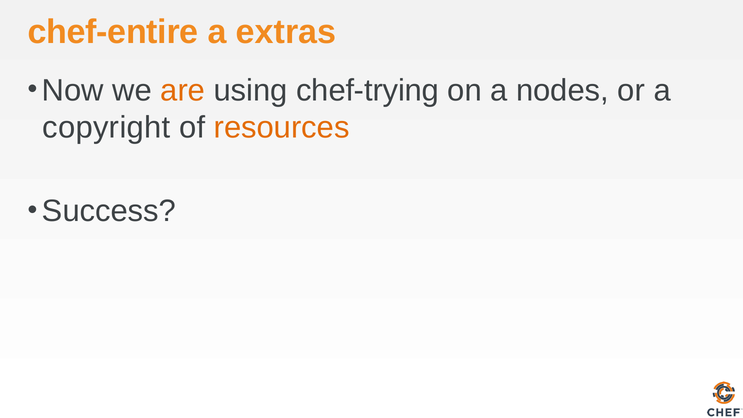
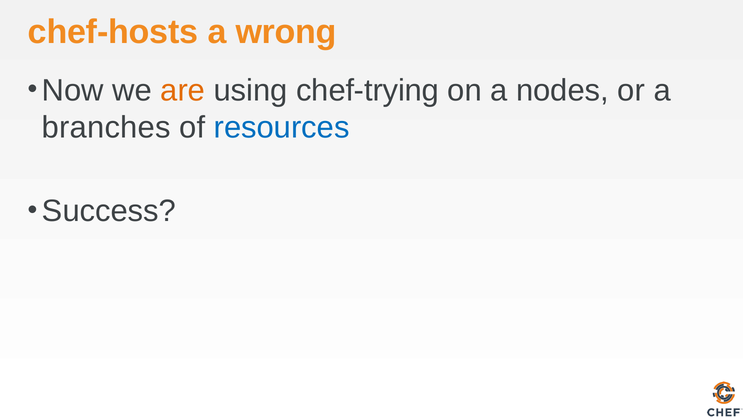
chef-entire: chef-entire -> chef-hosts
extras: extras -> wrong
copyright: copyright -> branches
resources colour: orange -> blue
